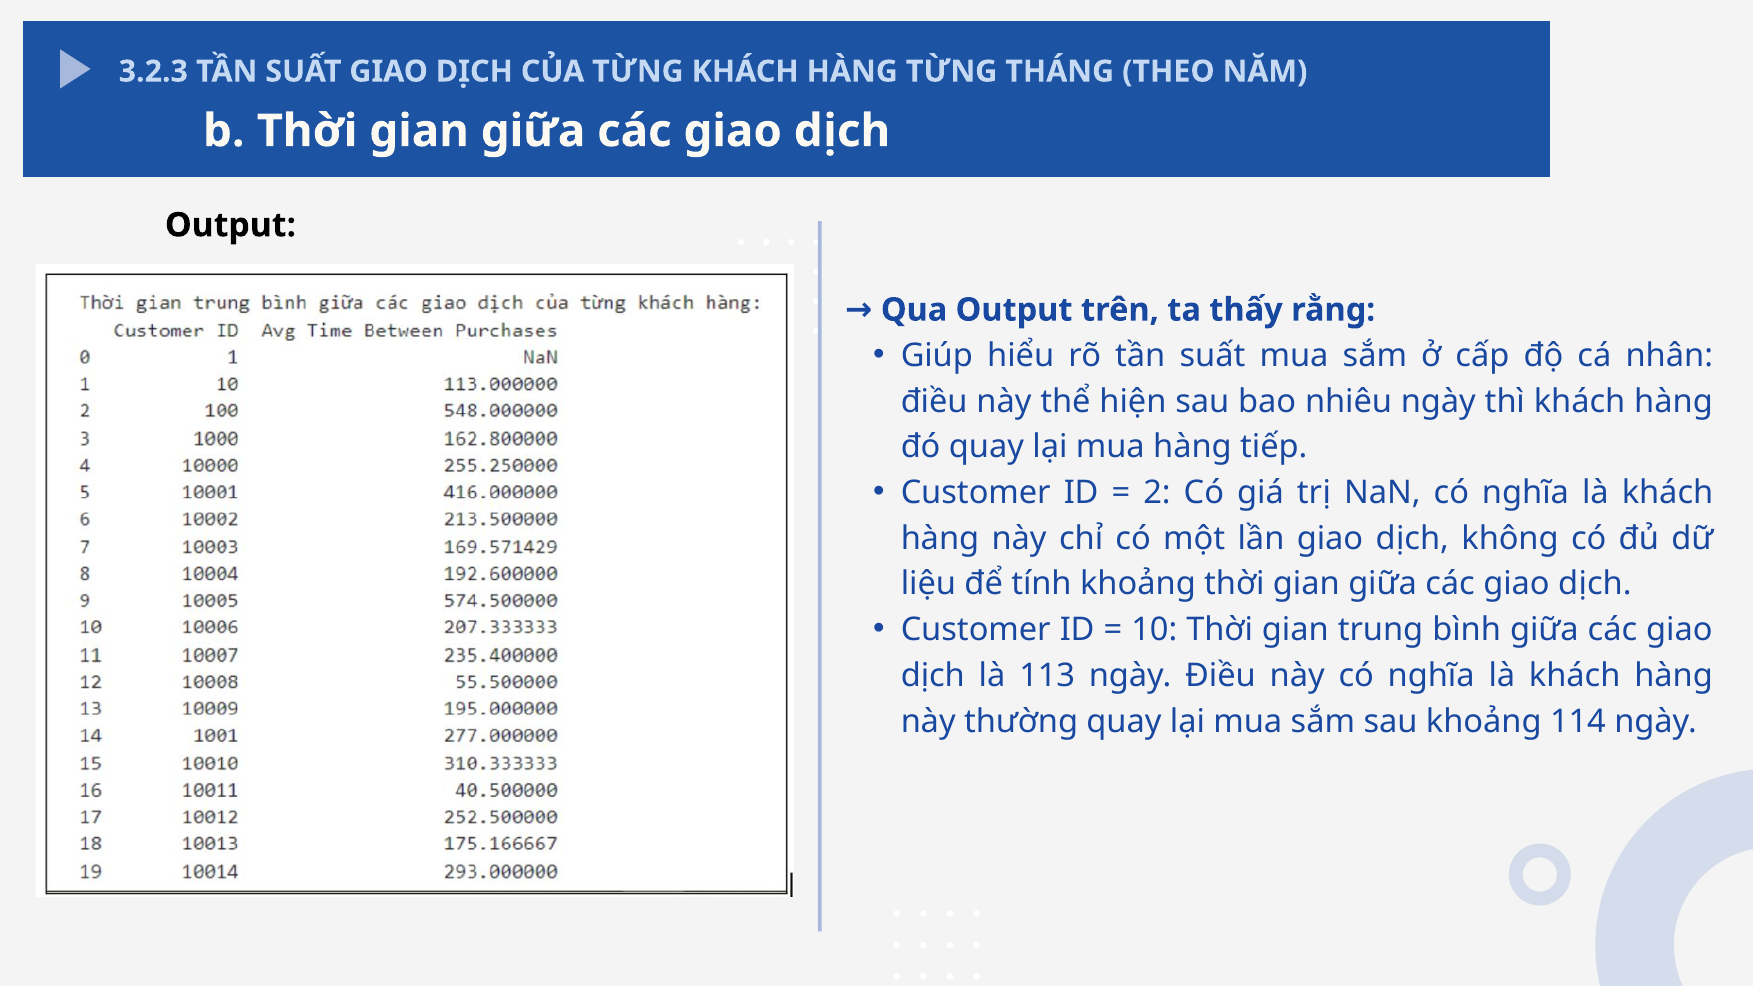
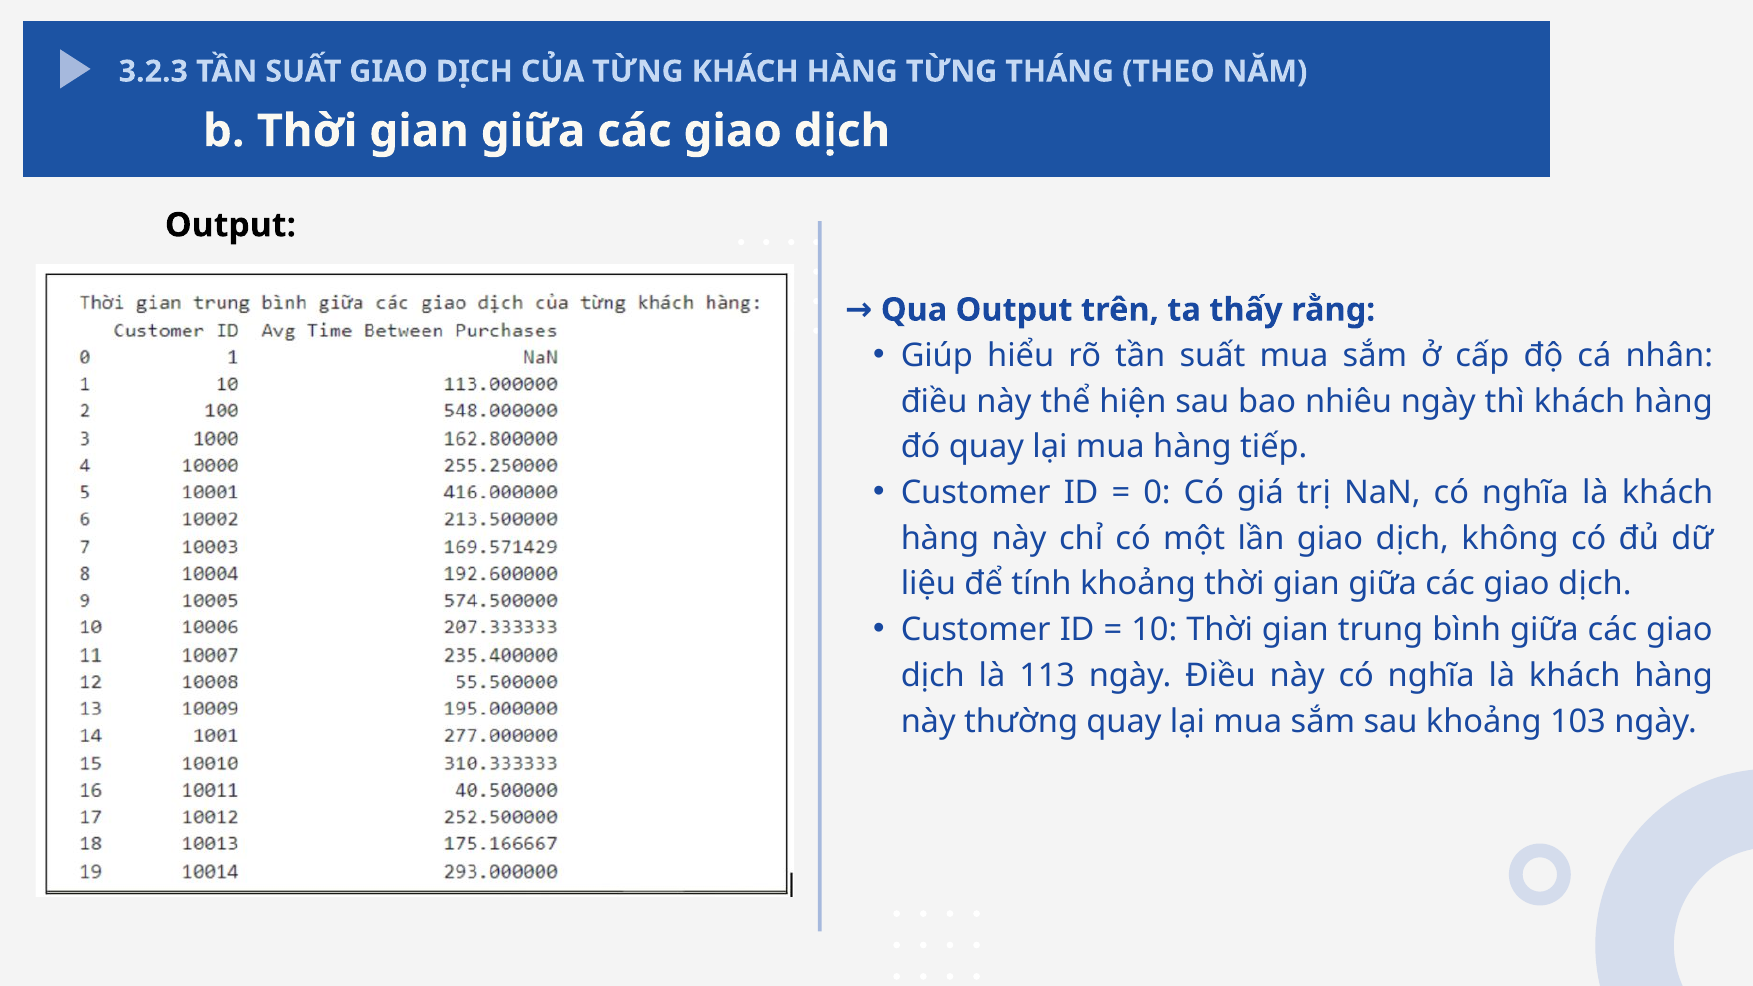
2: 2 -> 0
114: 114 -> 103
